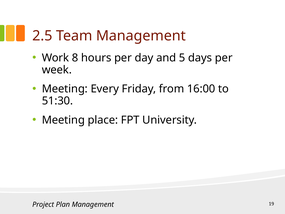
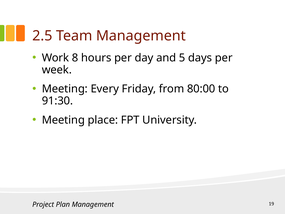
16:00: 16:00 -> 80:00
51:30: 51:30 -> 91:30
